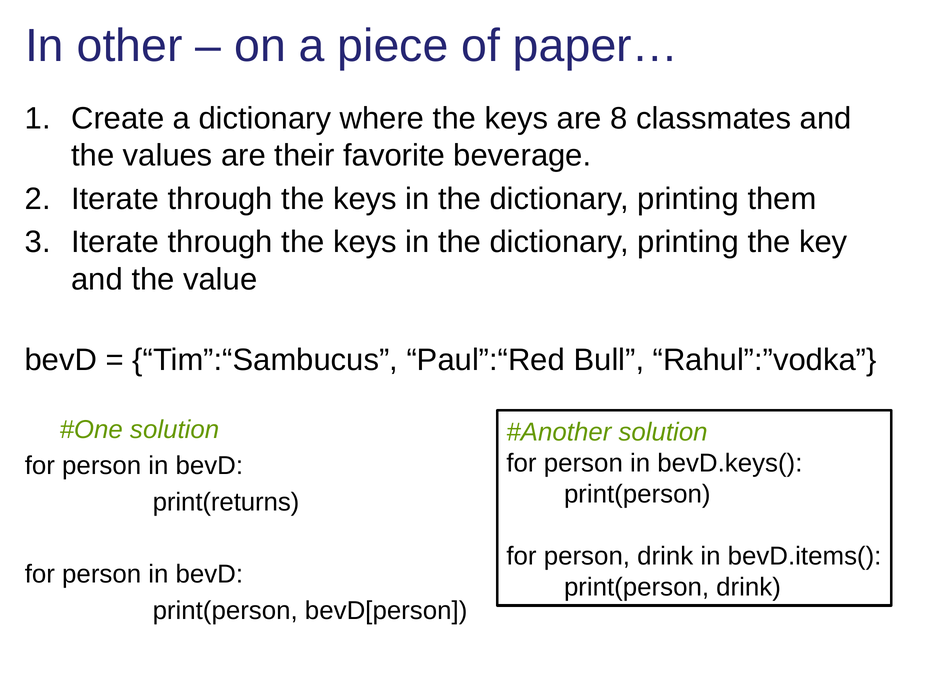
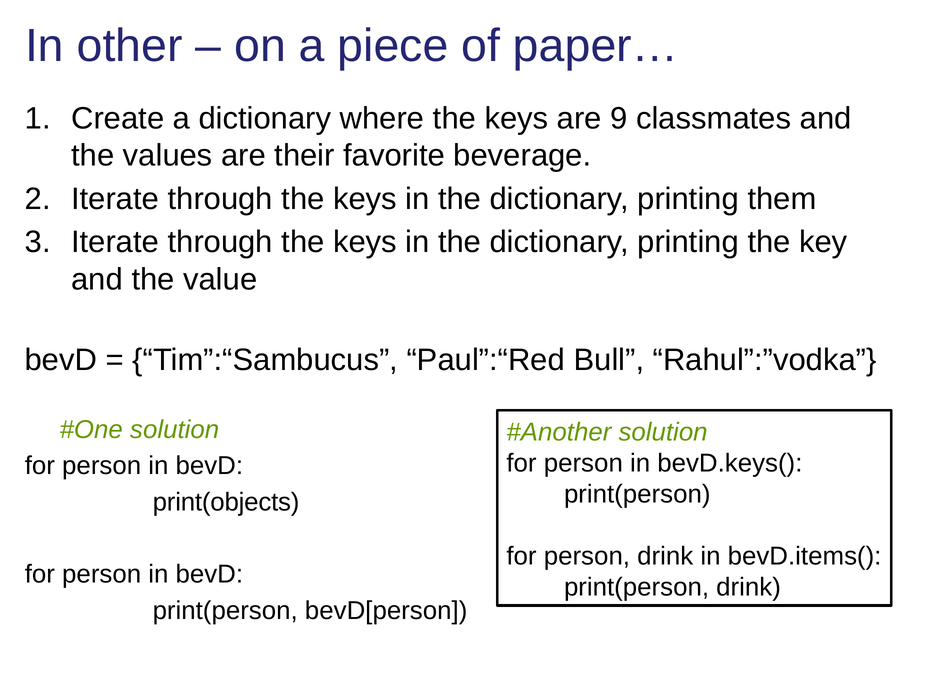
8: 8 -> 9
print(returns: print(returns -> print(objects
